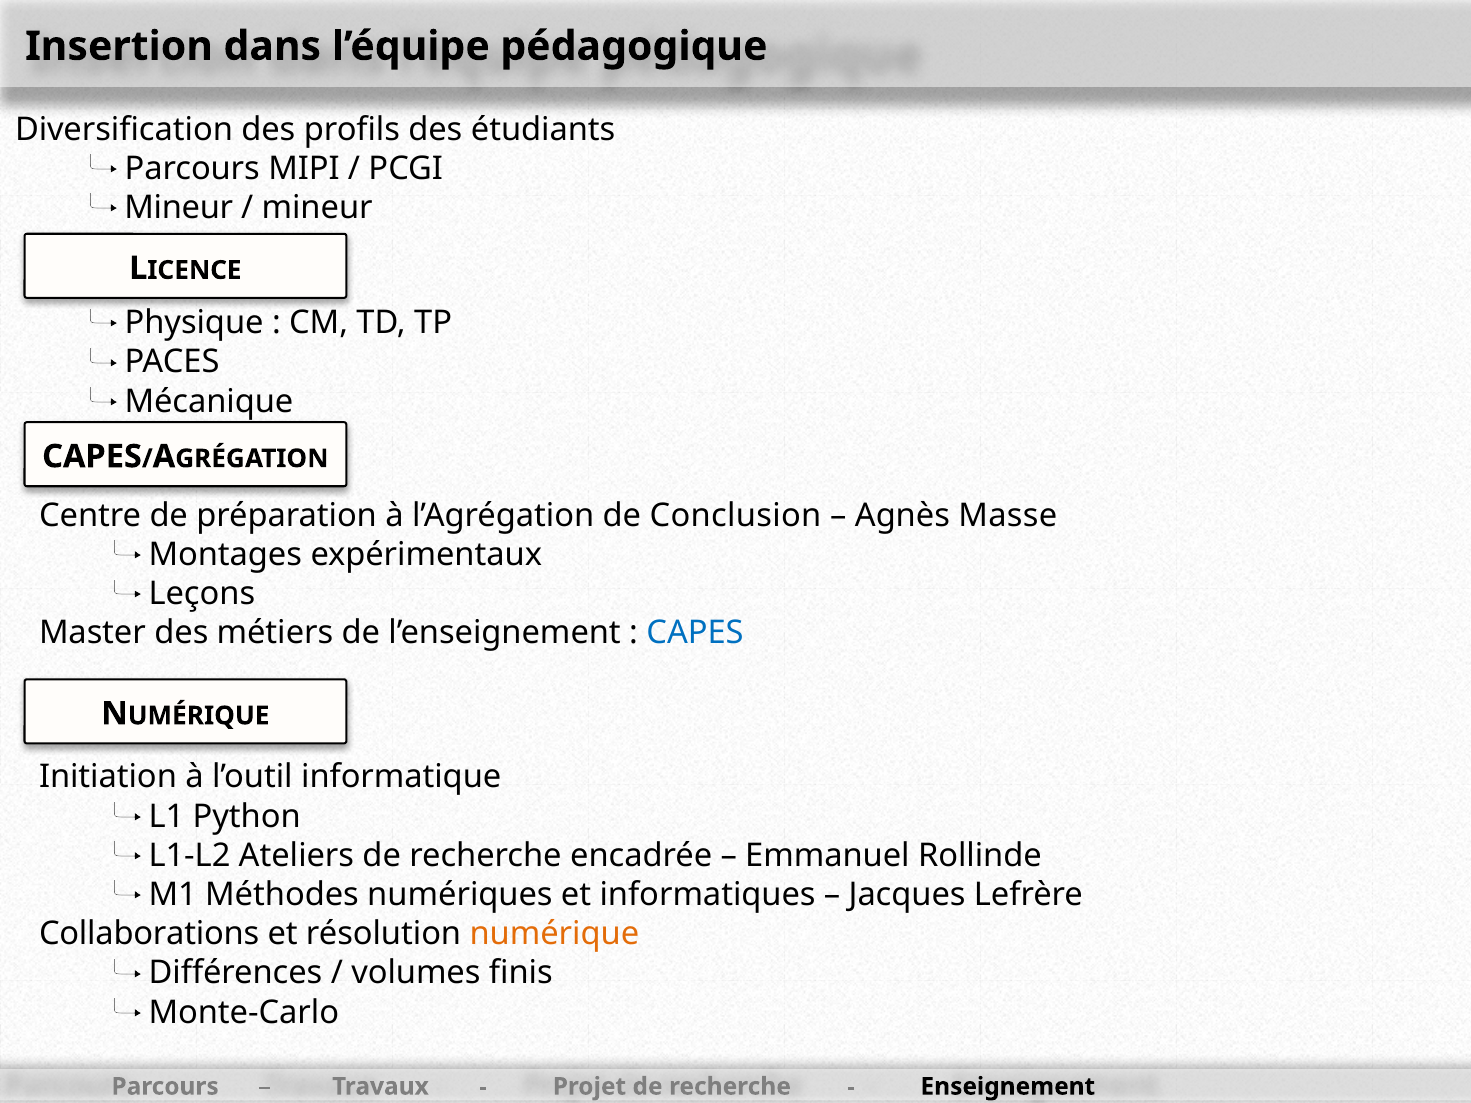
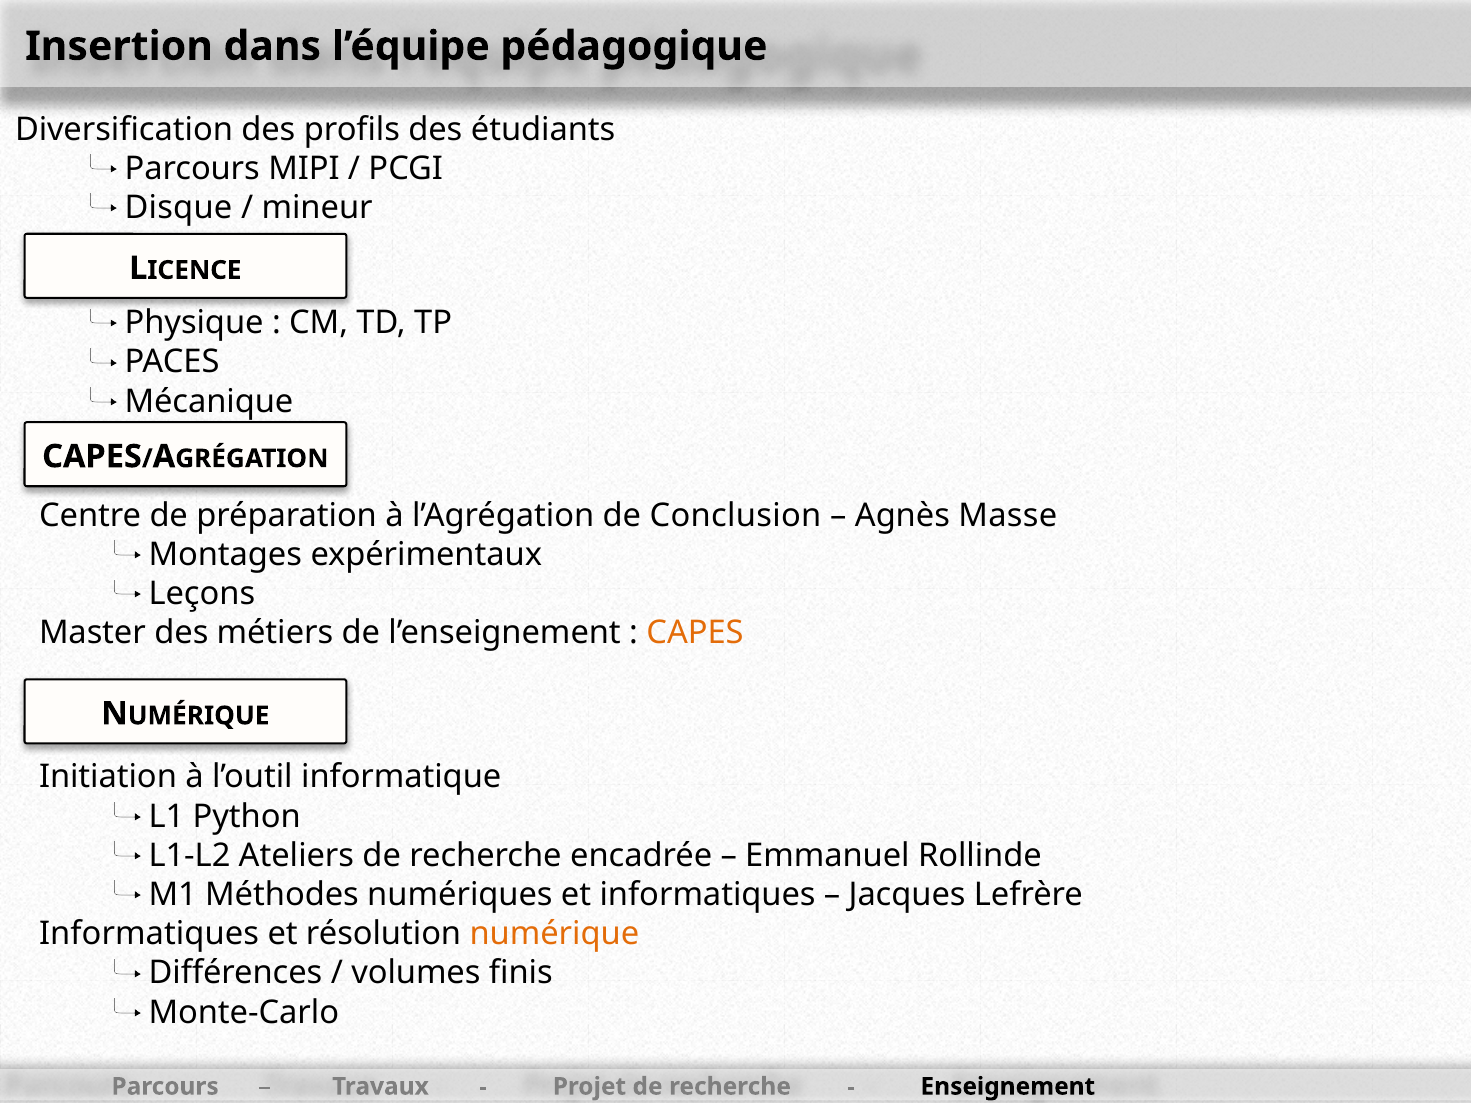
Mineur at (179, 208): Mineur -> Disque
CAPES colour: blue -> orange
Collaborations at (149, 934): Collaborations -> Informatiques
